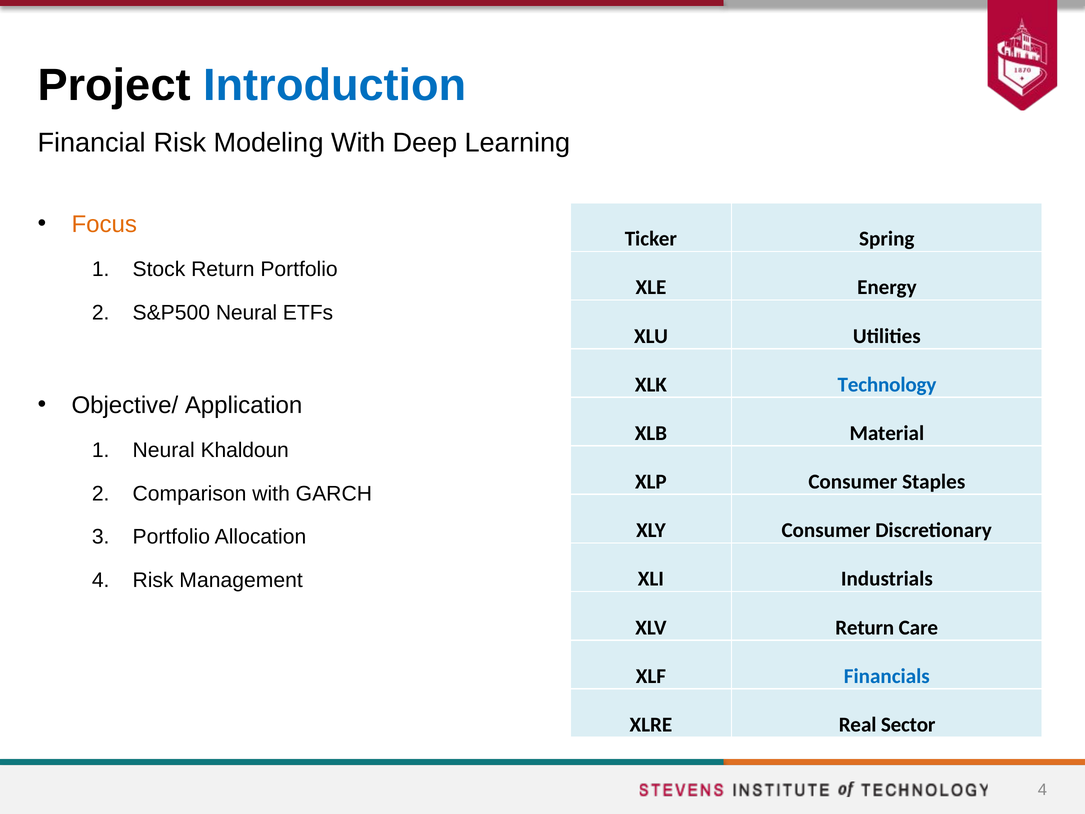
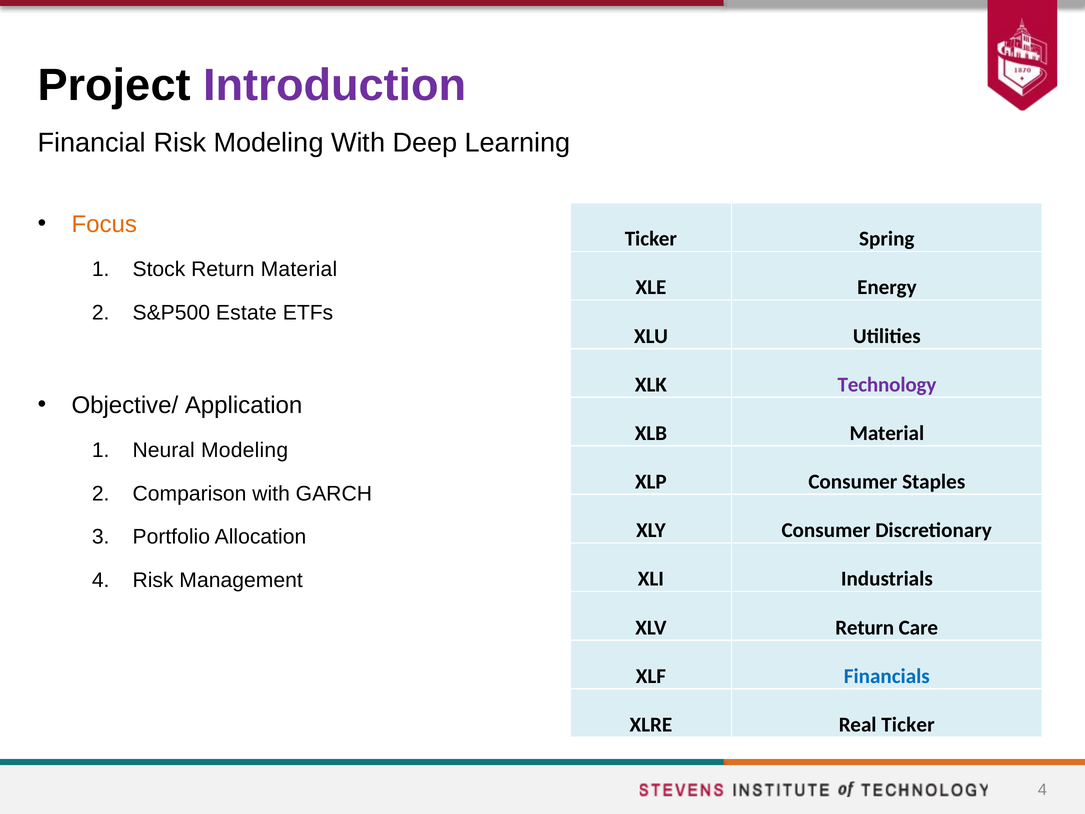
Introduction colour: blue -> purple
Return Portfolio: Portfolio -> Material
S&P500 Neural: Neural -> Estate
Technology colour: blue -> purple
Neural Khaldoun: Khaldoun -> Modeling
Real Sector: Sector -> Ticker
